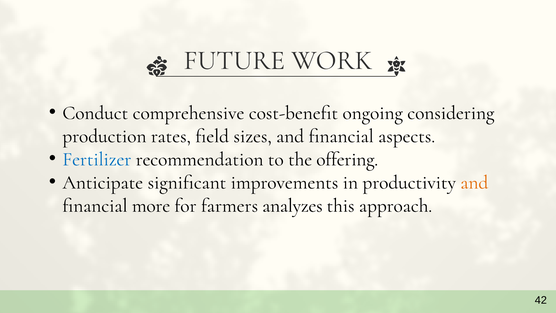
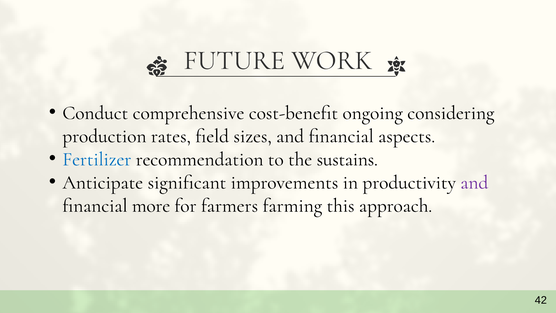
offering: offering -> sustains
and at (474, 182) colour: orange -> purple
analyzes: analyzes -> farming
